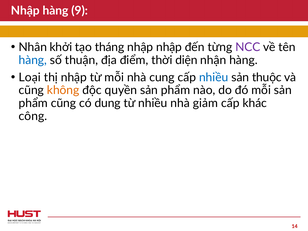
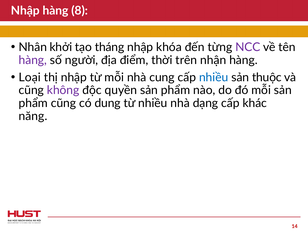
9: 9 -> 8
nhập nhập: nhập -> khóa
hàng at (33, 60) colour: blue -> purple
thuận: thuận -> người
diện: diện -> trên
không colour: orange -> purple
giảm: giảm -> dạng
công: công -> năng
